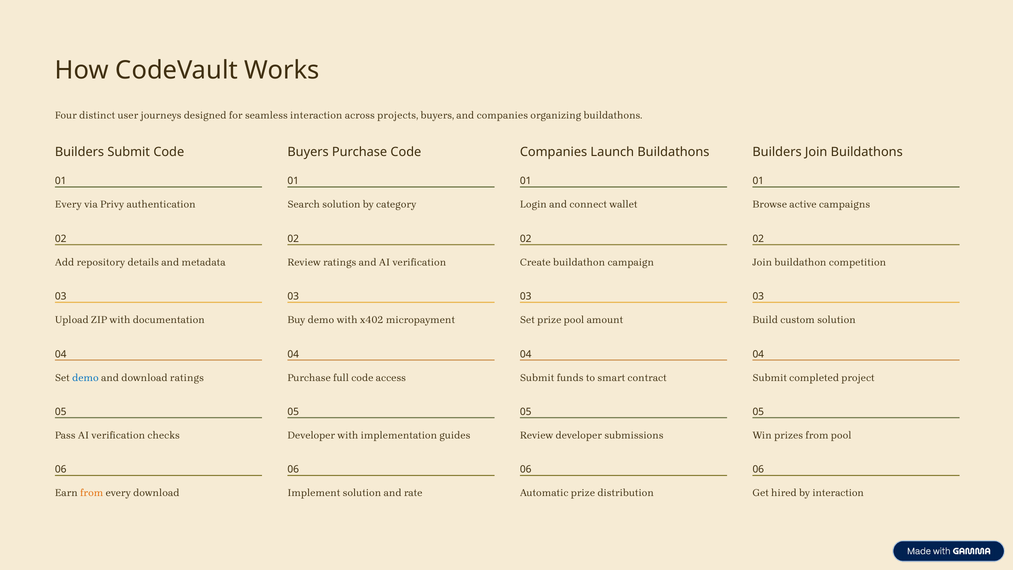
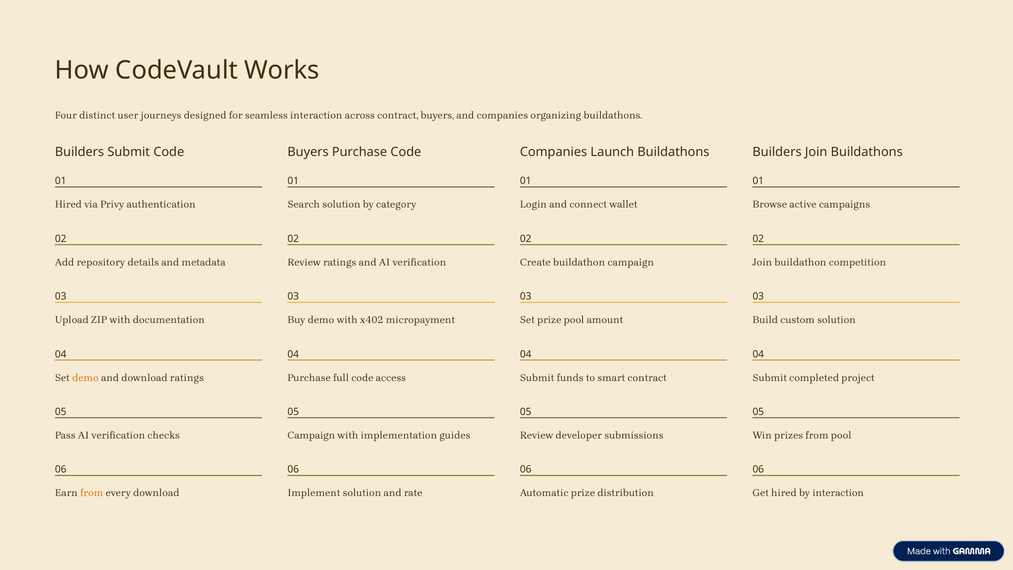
across projects: projects -> contract
Every at (68, 205): Every -> Hired
demo at (85, 378) colour: blue -> orange
Developer at (311, 435): Developer -> Campaign
